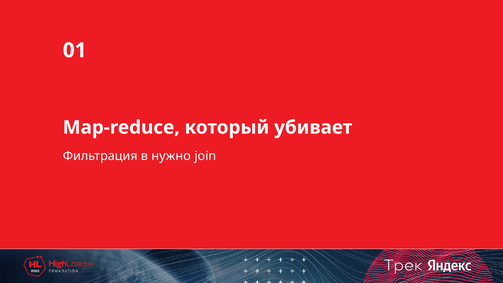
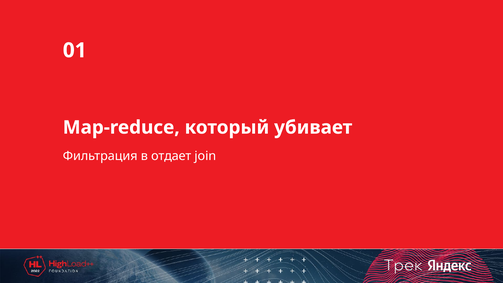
нужно: нужно -> отдает
